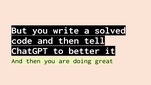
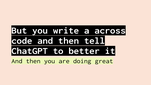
solved: solved -> across
